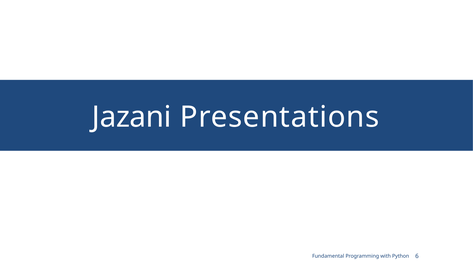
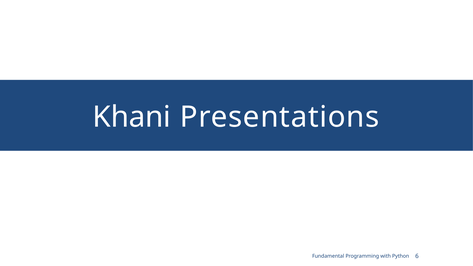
Jazani: Jazani -> Khani
